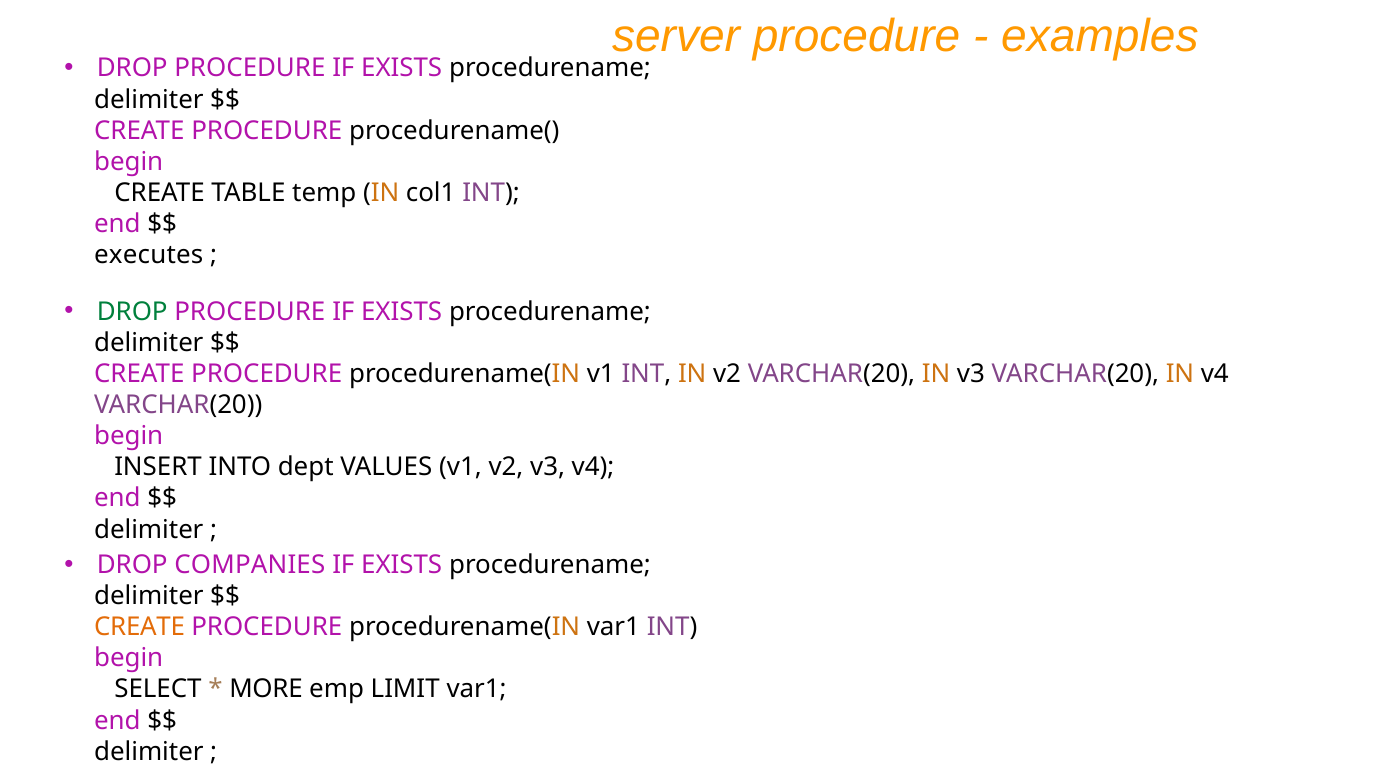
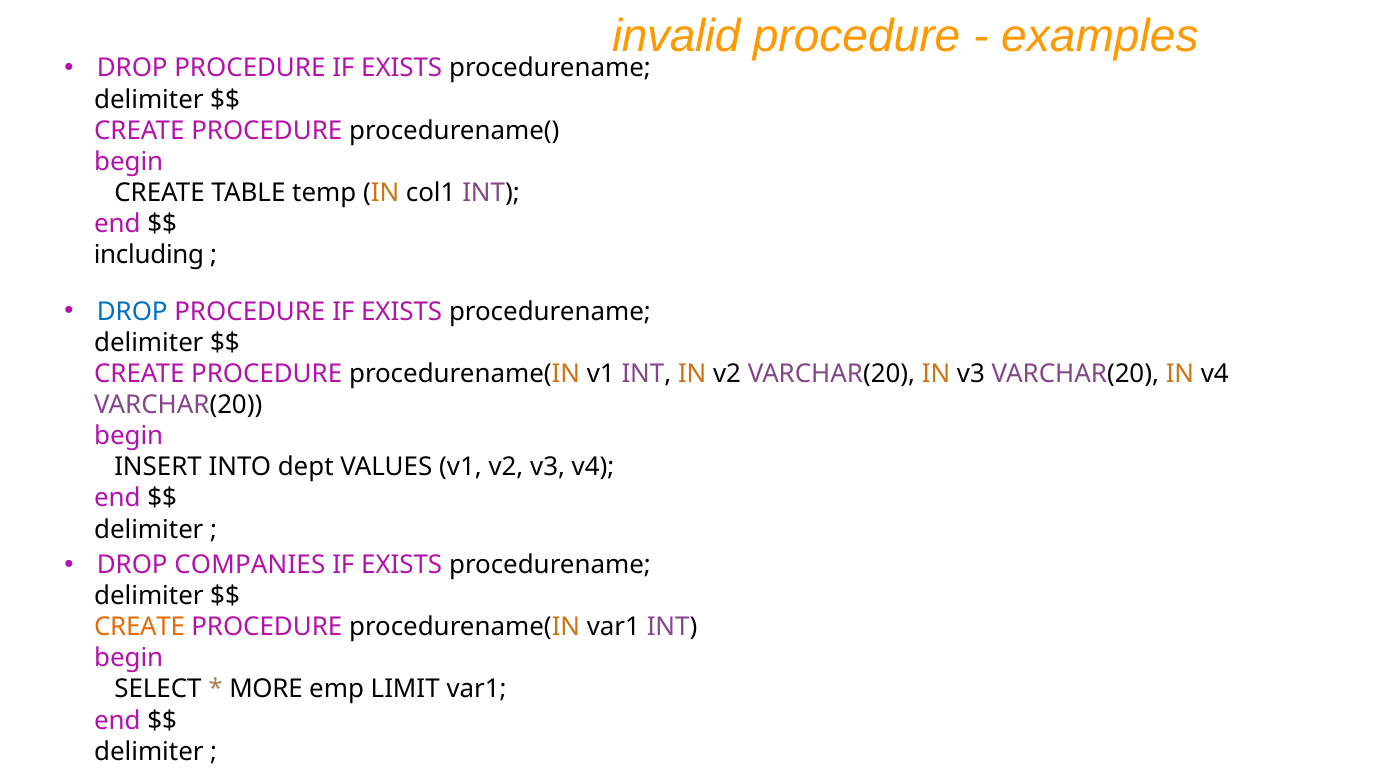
server: server -> invalid
executes: executes -> including
DROP at (132, 311) colour: green -> blue
